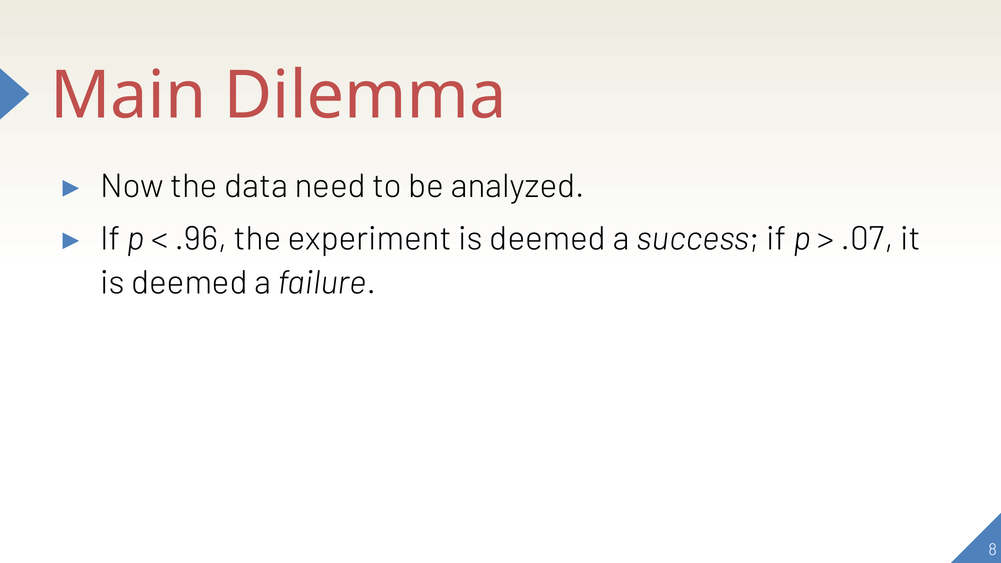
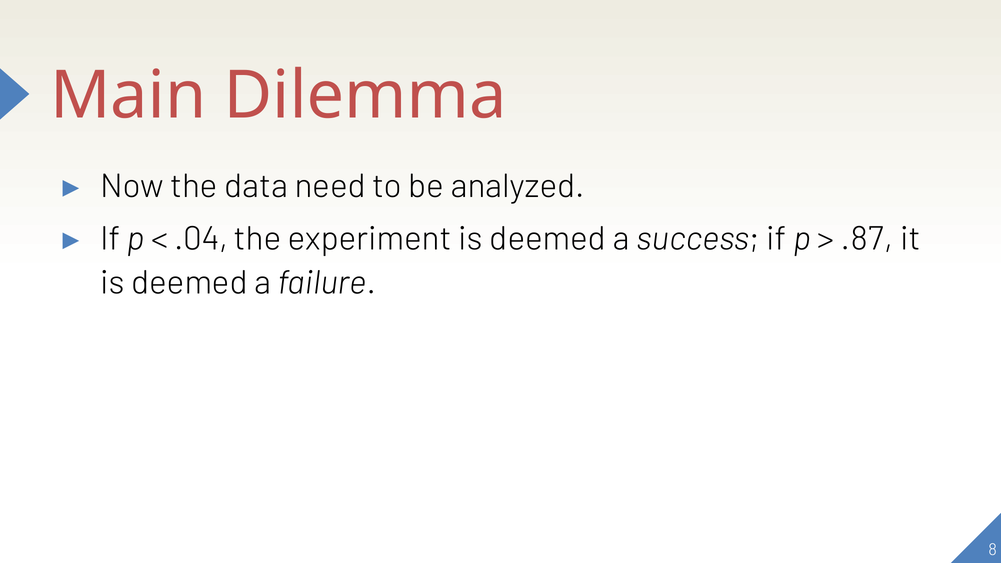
.96: .96 -> .04
.07: .07 -> .87
